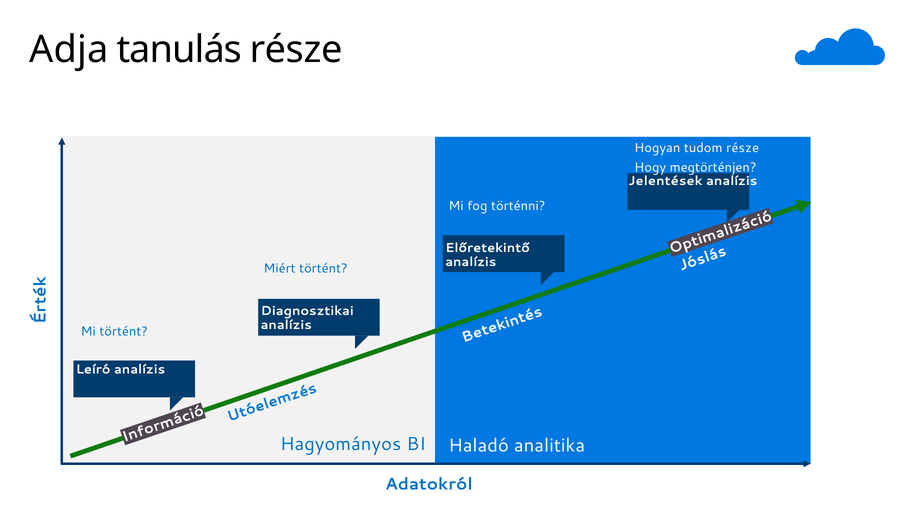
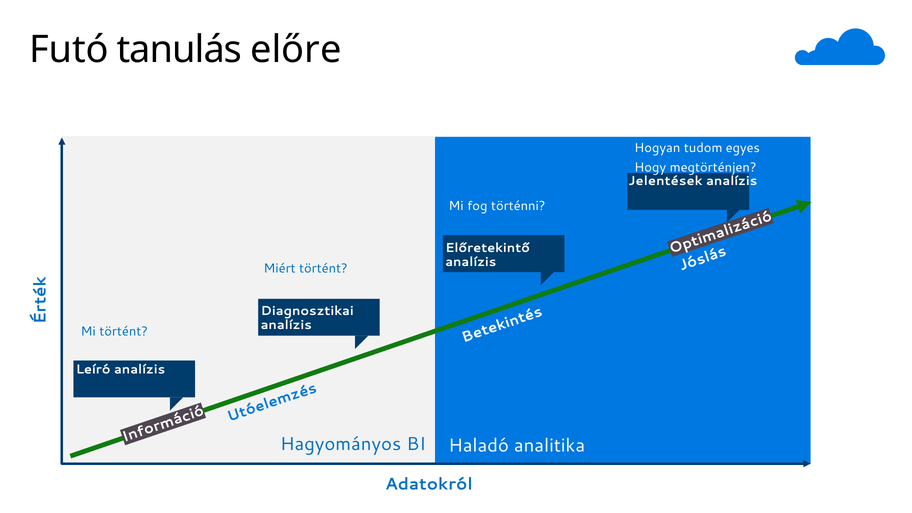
Adja: Adja -> Futó
tanulás része: része -> előre
tudom része: része -> egyes
